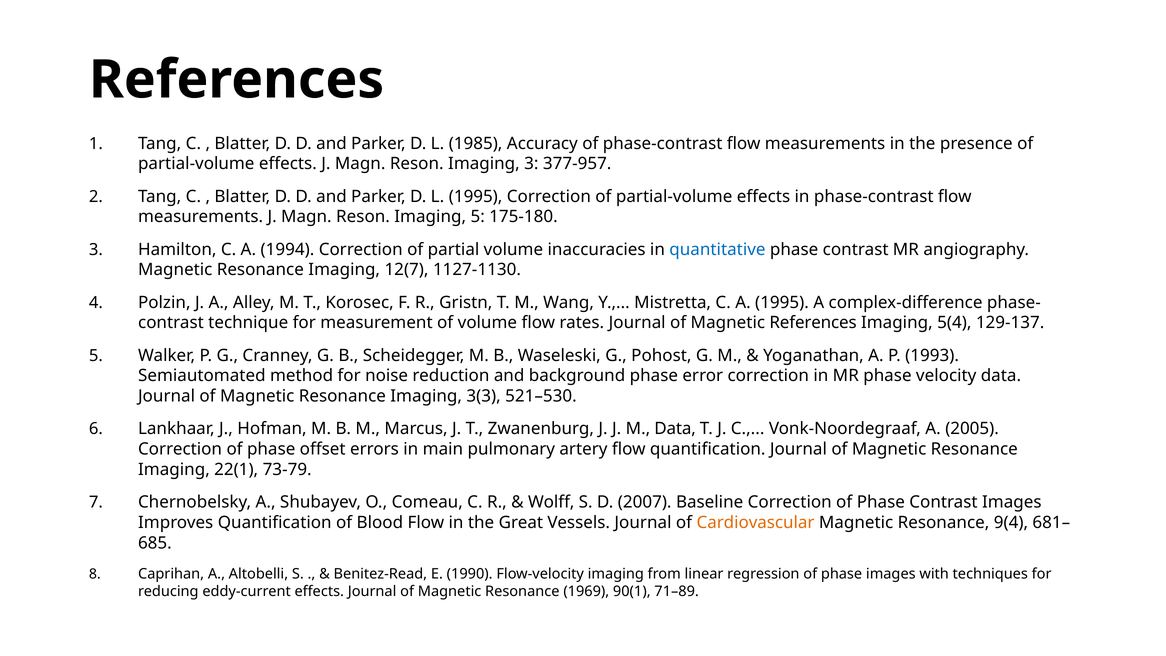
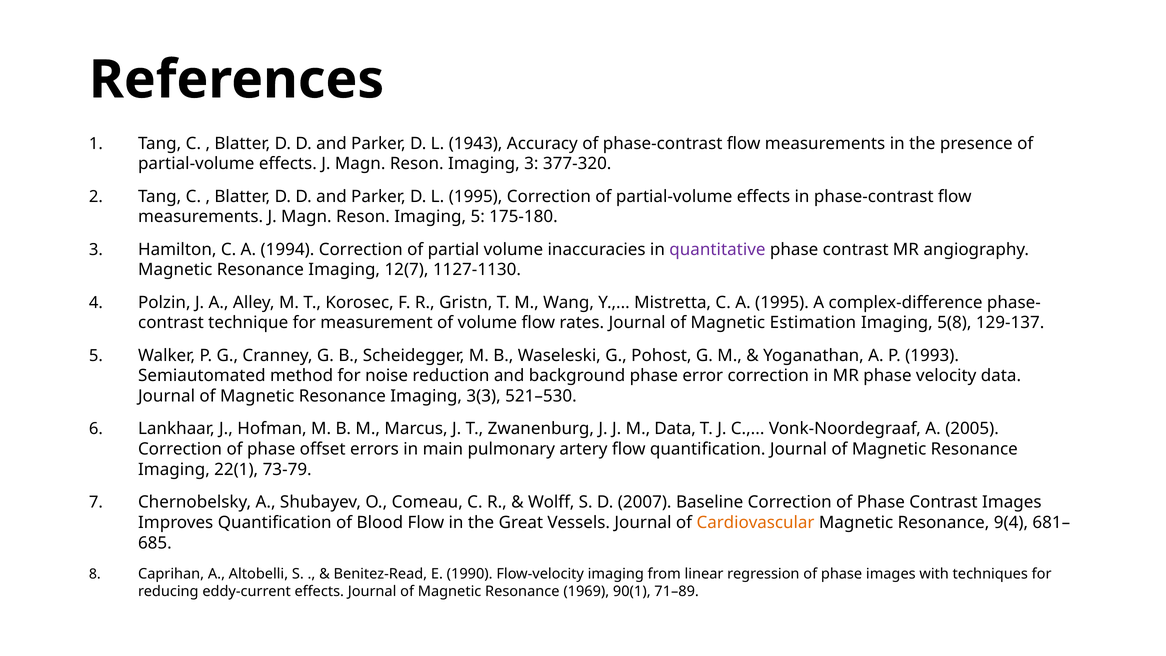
1985: 1985 -> 1943
377-957: 377-957 -> 377-320
quantitative colour: blue -> purple
Magnetic References: References -> Estimation
5(4: 5(4 -> 5(8
